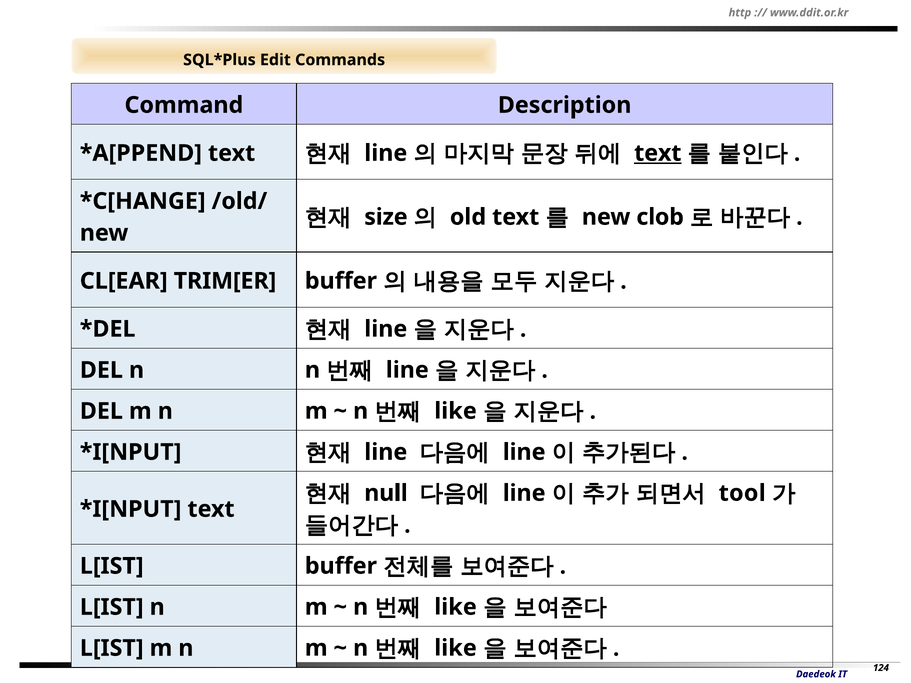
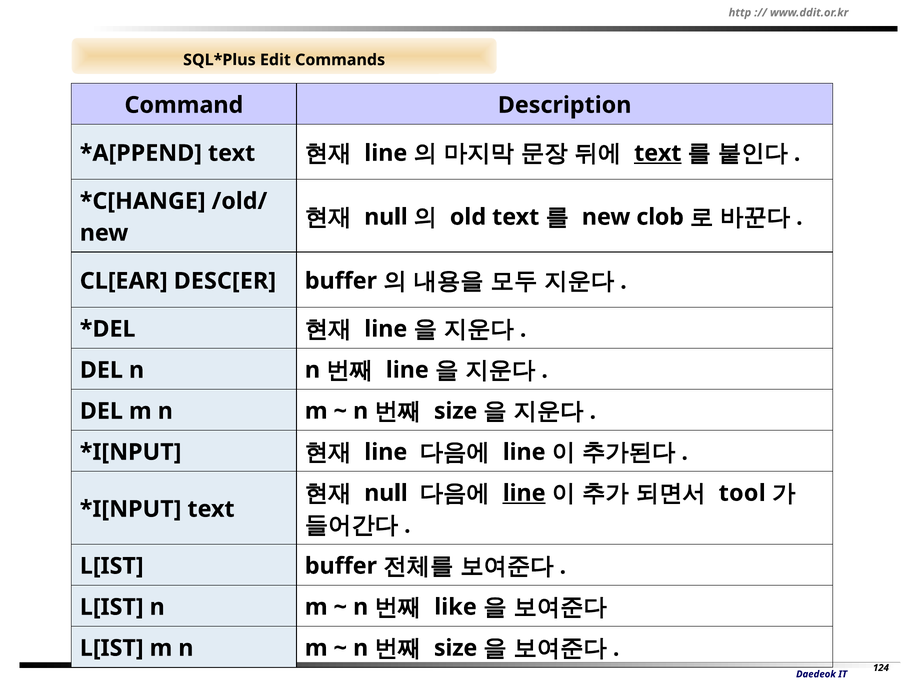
size at (386, 217): size -> null
TRIM[ER: TRIM[ER -> DESC[ER
like at (455, 411): like -> size
line at (524, 493) underline: none -> present
like at (455, 648): like -> size
